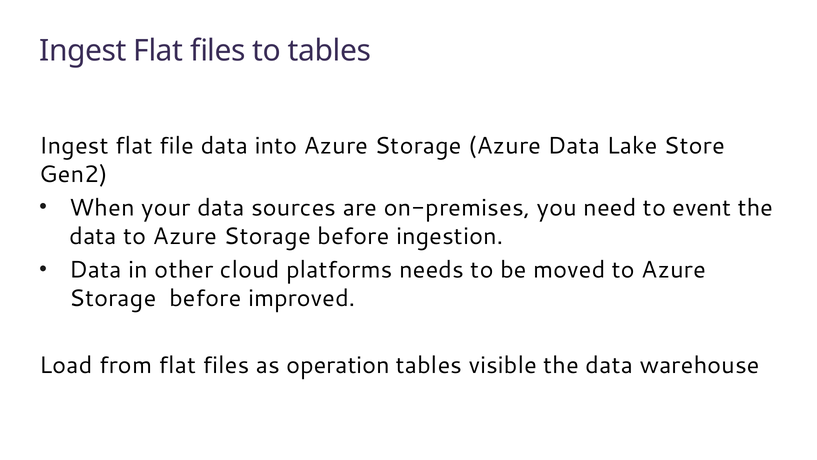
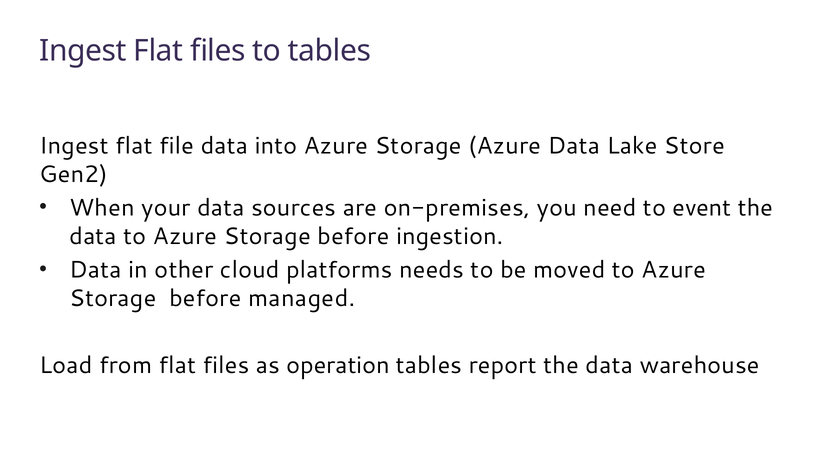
improved: improved -> managed
visible: visible -> report
